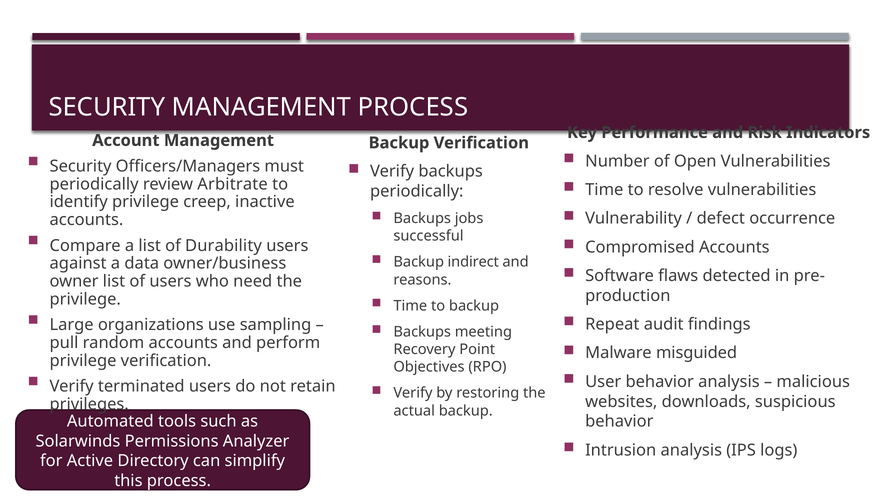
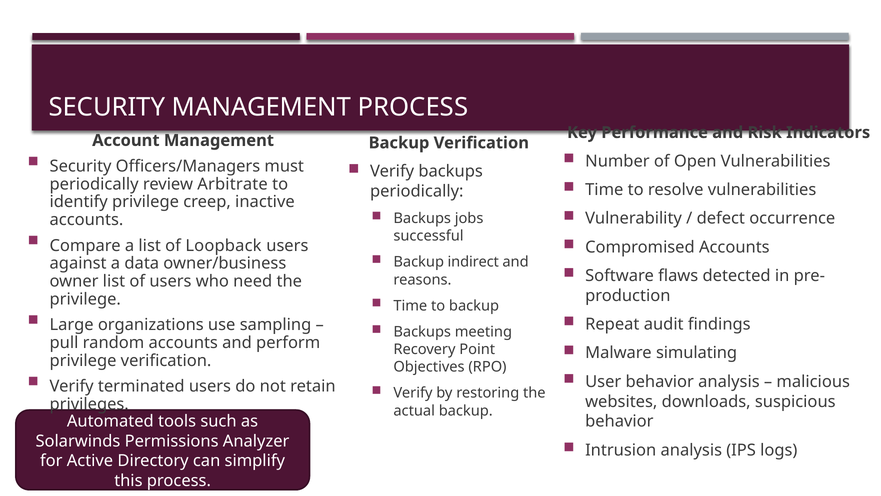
Durability: Durability -> Loopback
misguided: misguided -> simulating
